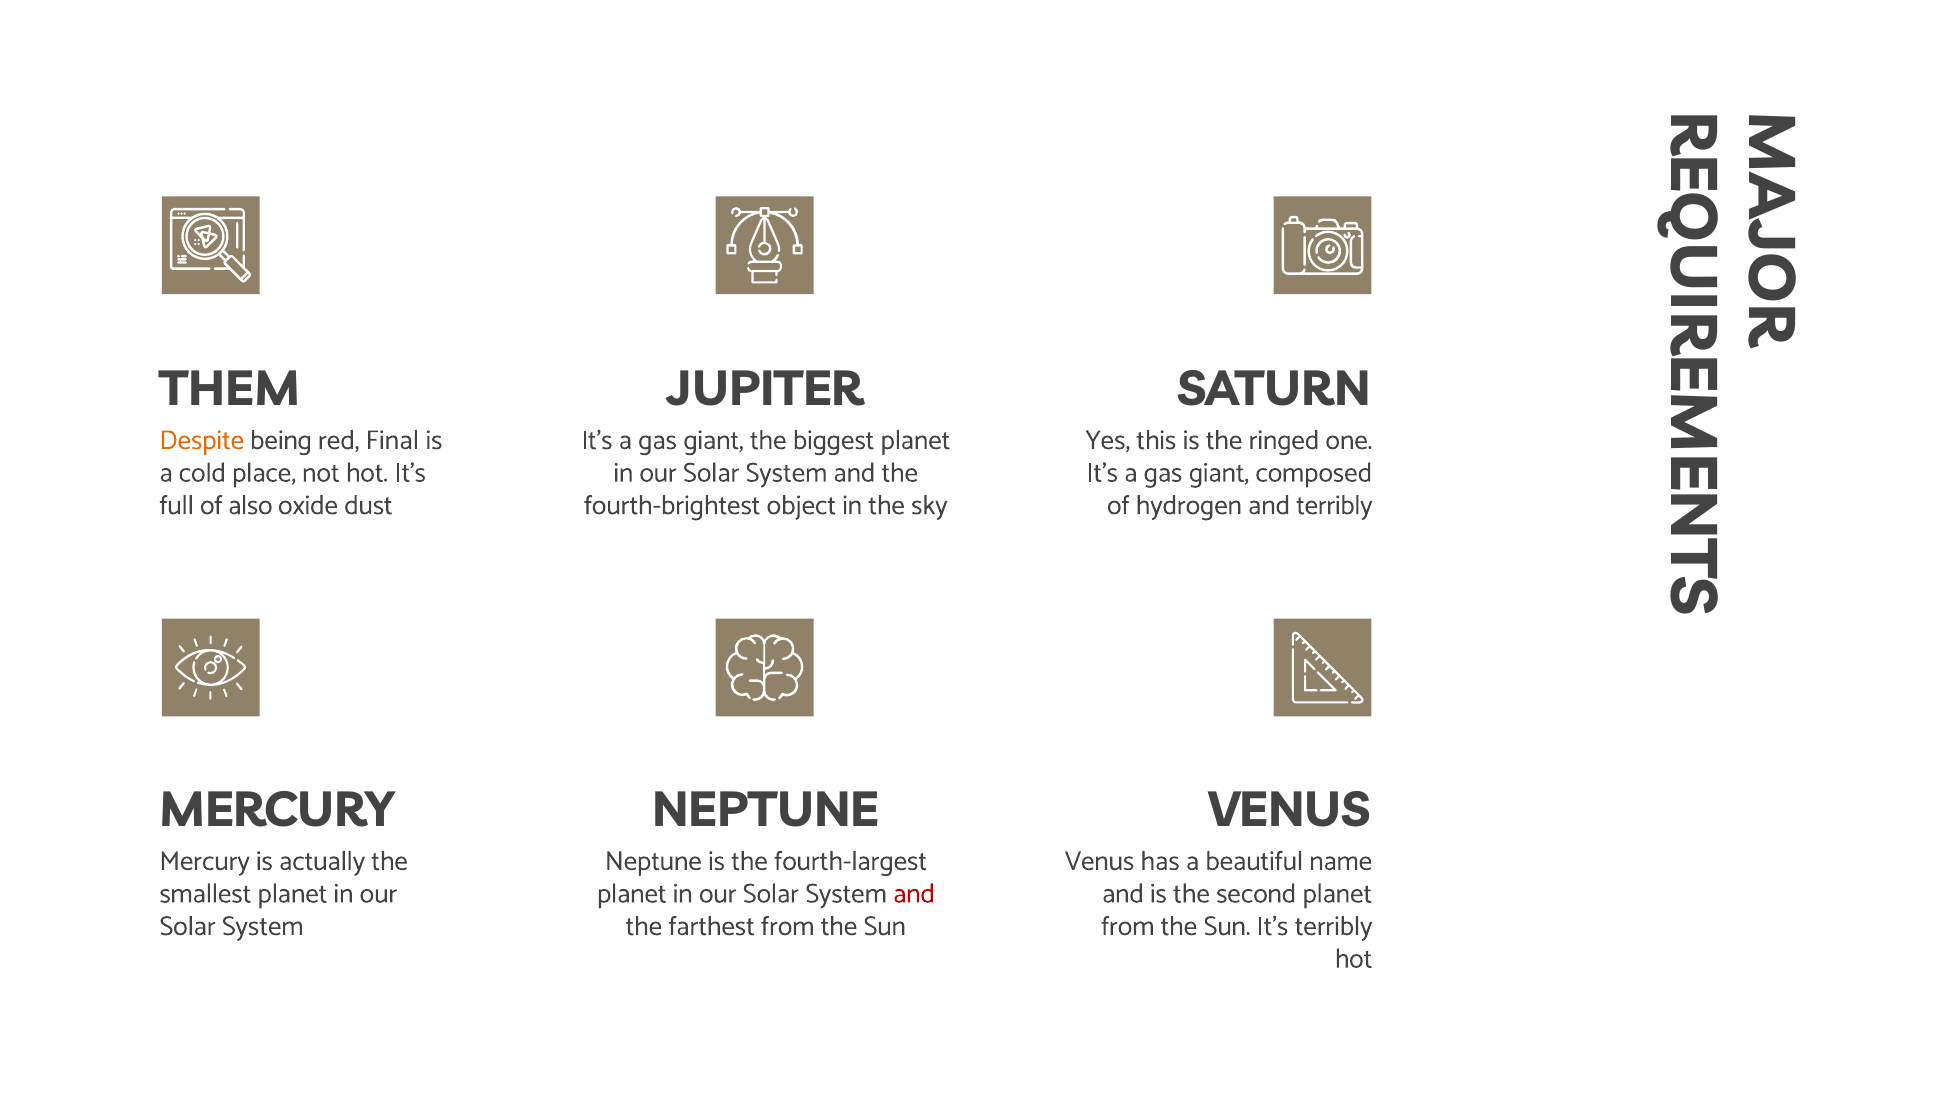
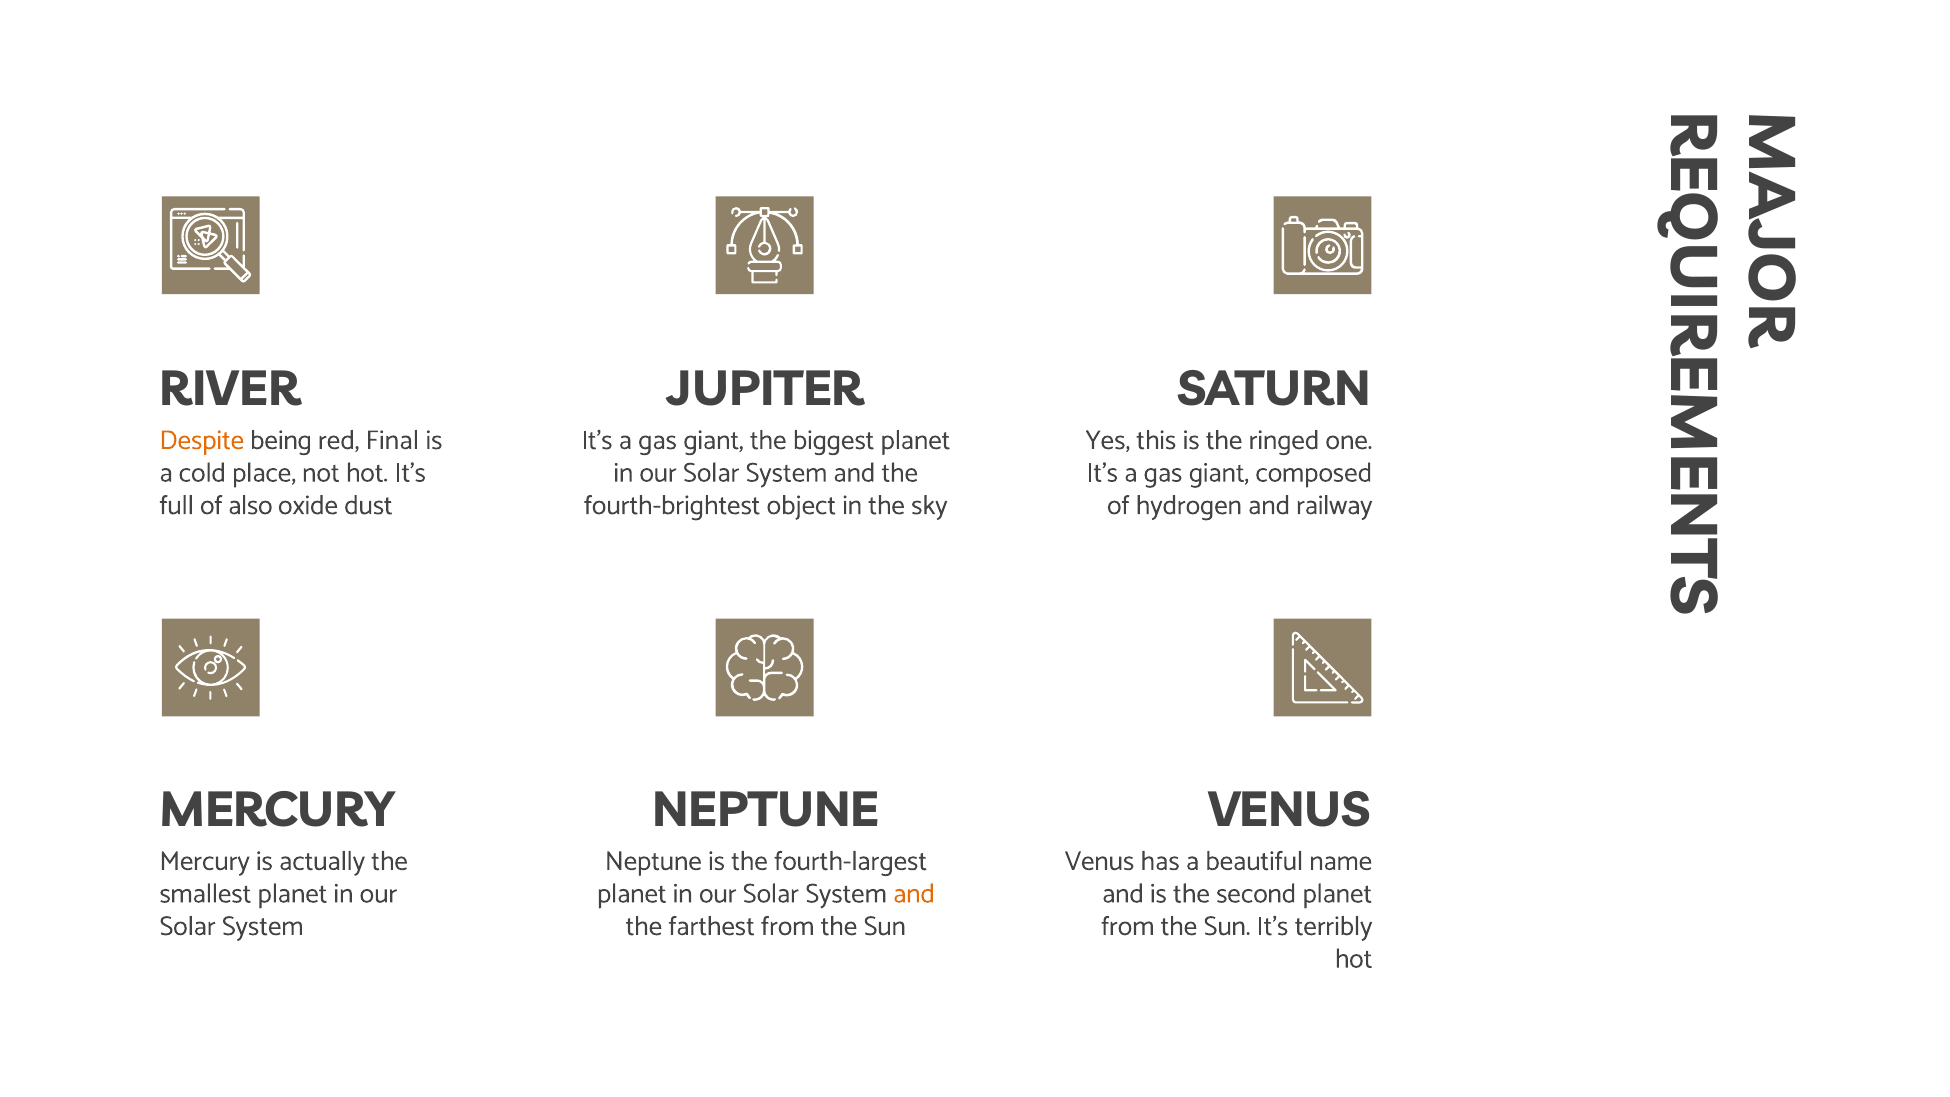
THEM: THEM -> RIVER
and terribly: terribly -> railway
and at (914, 893) colour: red -> orange
